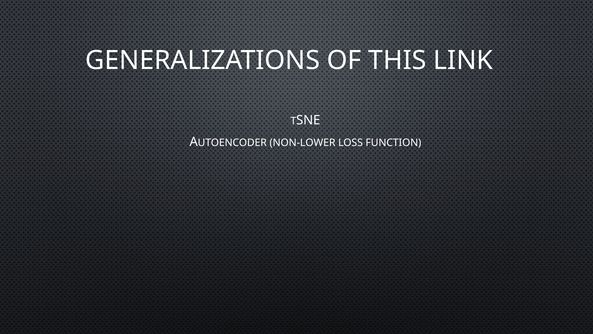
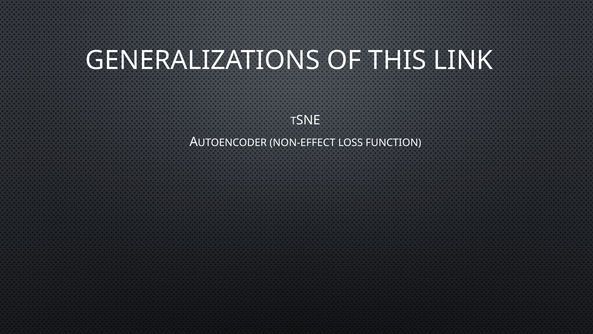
NON-LOWER: NON-LOWER -> NON-EFFECT
